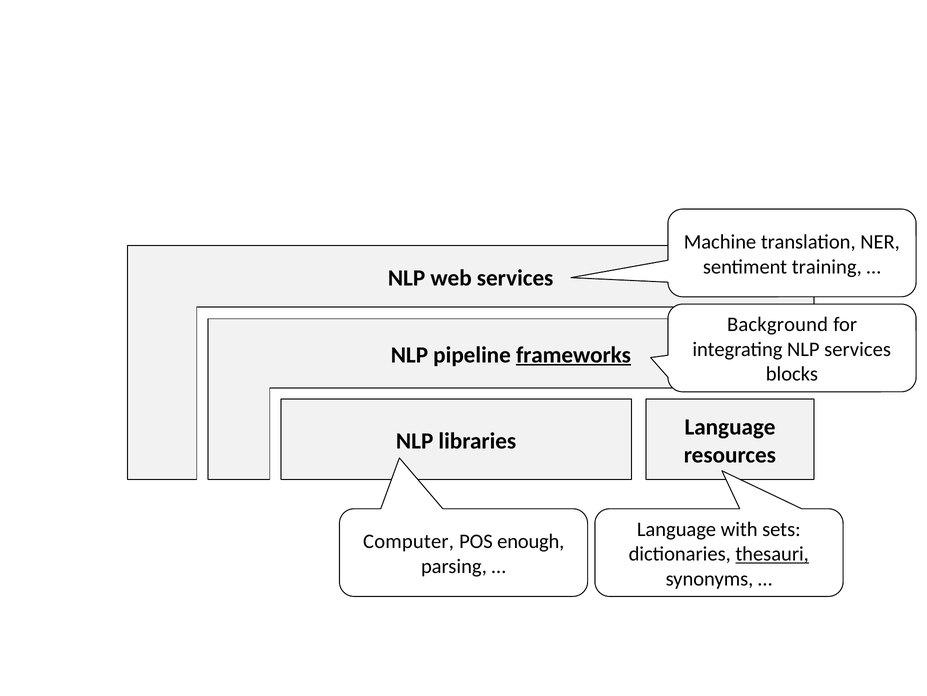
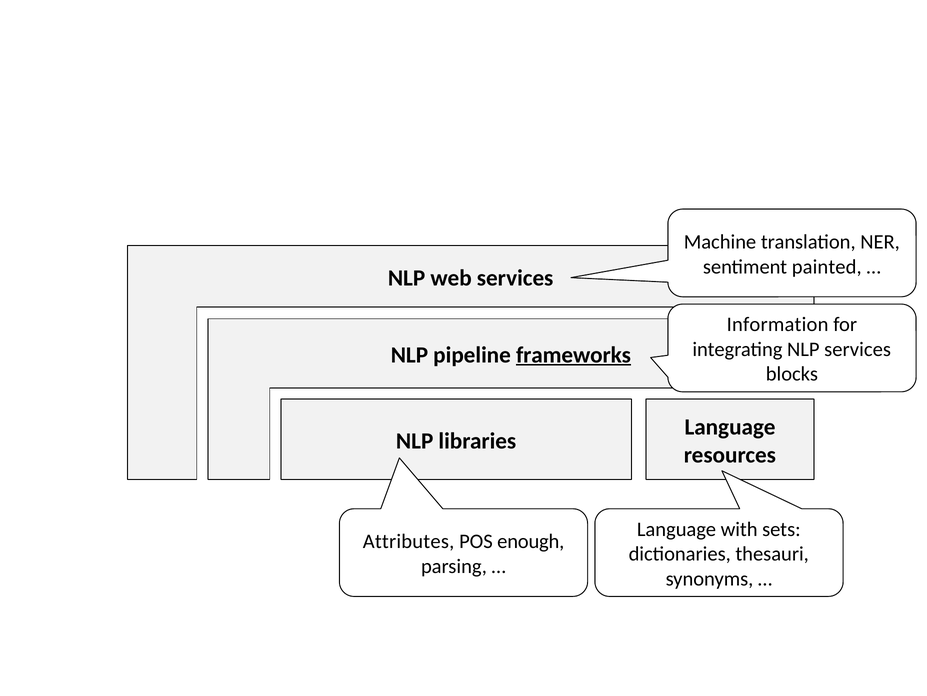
training: training -> painted
Background: Background -> Information
Computer: Computer -> Attributes
thesauri underline: present -> none
